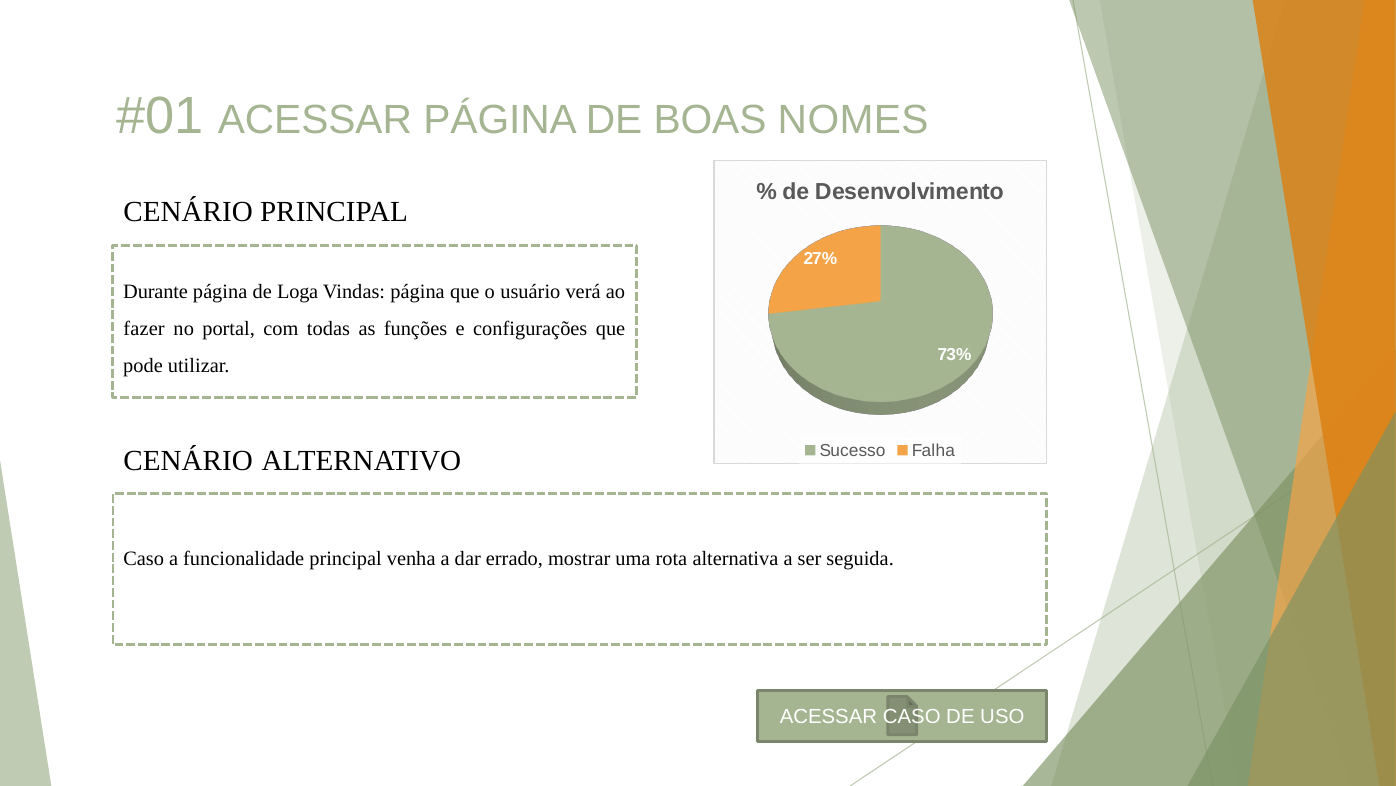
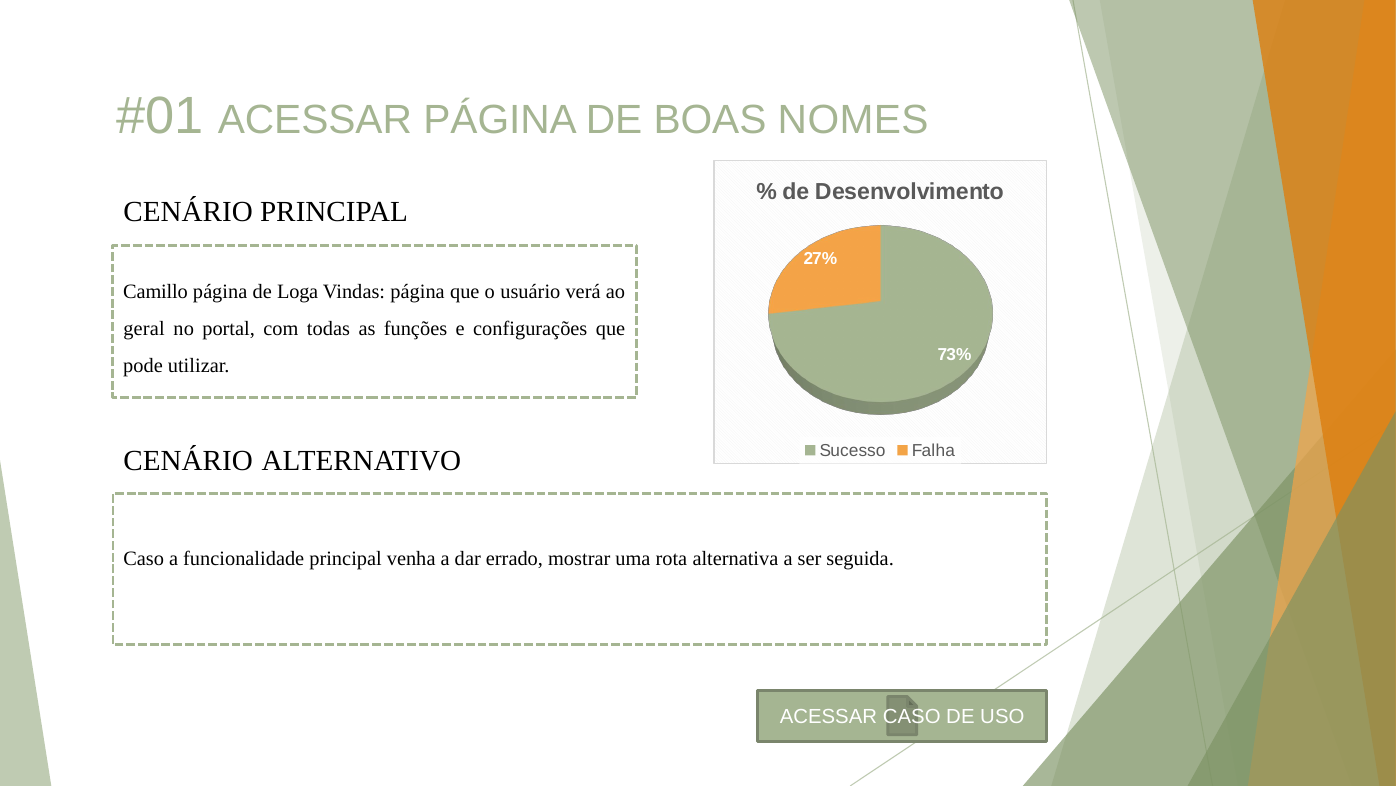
Durante: Durante -> Camillo
fazer: fazer -> geral
